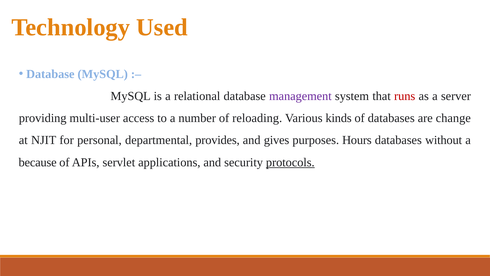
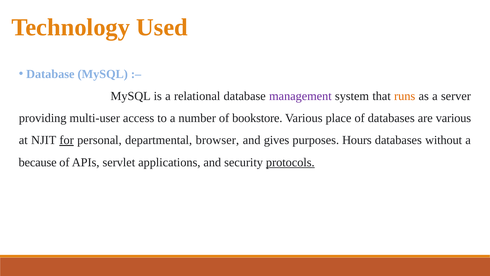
runs colour: red -> orange
reloading: reloading -> bookstore
kinds: kinds -> place
are change: change -> various
for underline: none -> present
provides: provides -> browser
